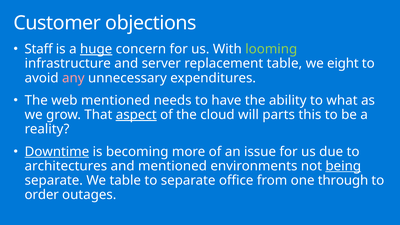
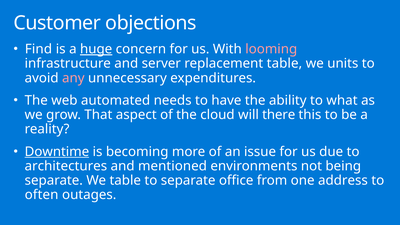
Staff: Staff -> Find
looming colour: light green -> pink
eight: eight -> units
web mentioned: mentioned -> automated
aspect underline: present -> none
parts: parts -> there
being underline: present -> none
through: through -> address
order: order -> often
